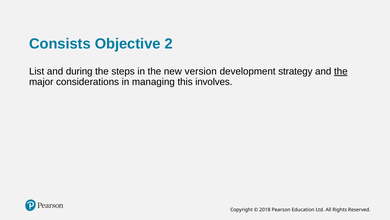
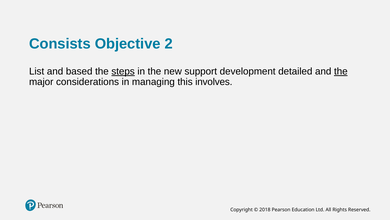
during: during -> based
steps underline: none -> present
version: version -> support
strategy: strategy -> detailed
